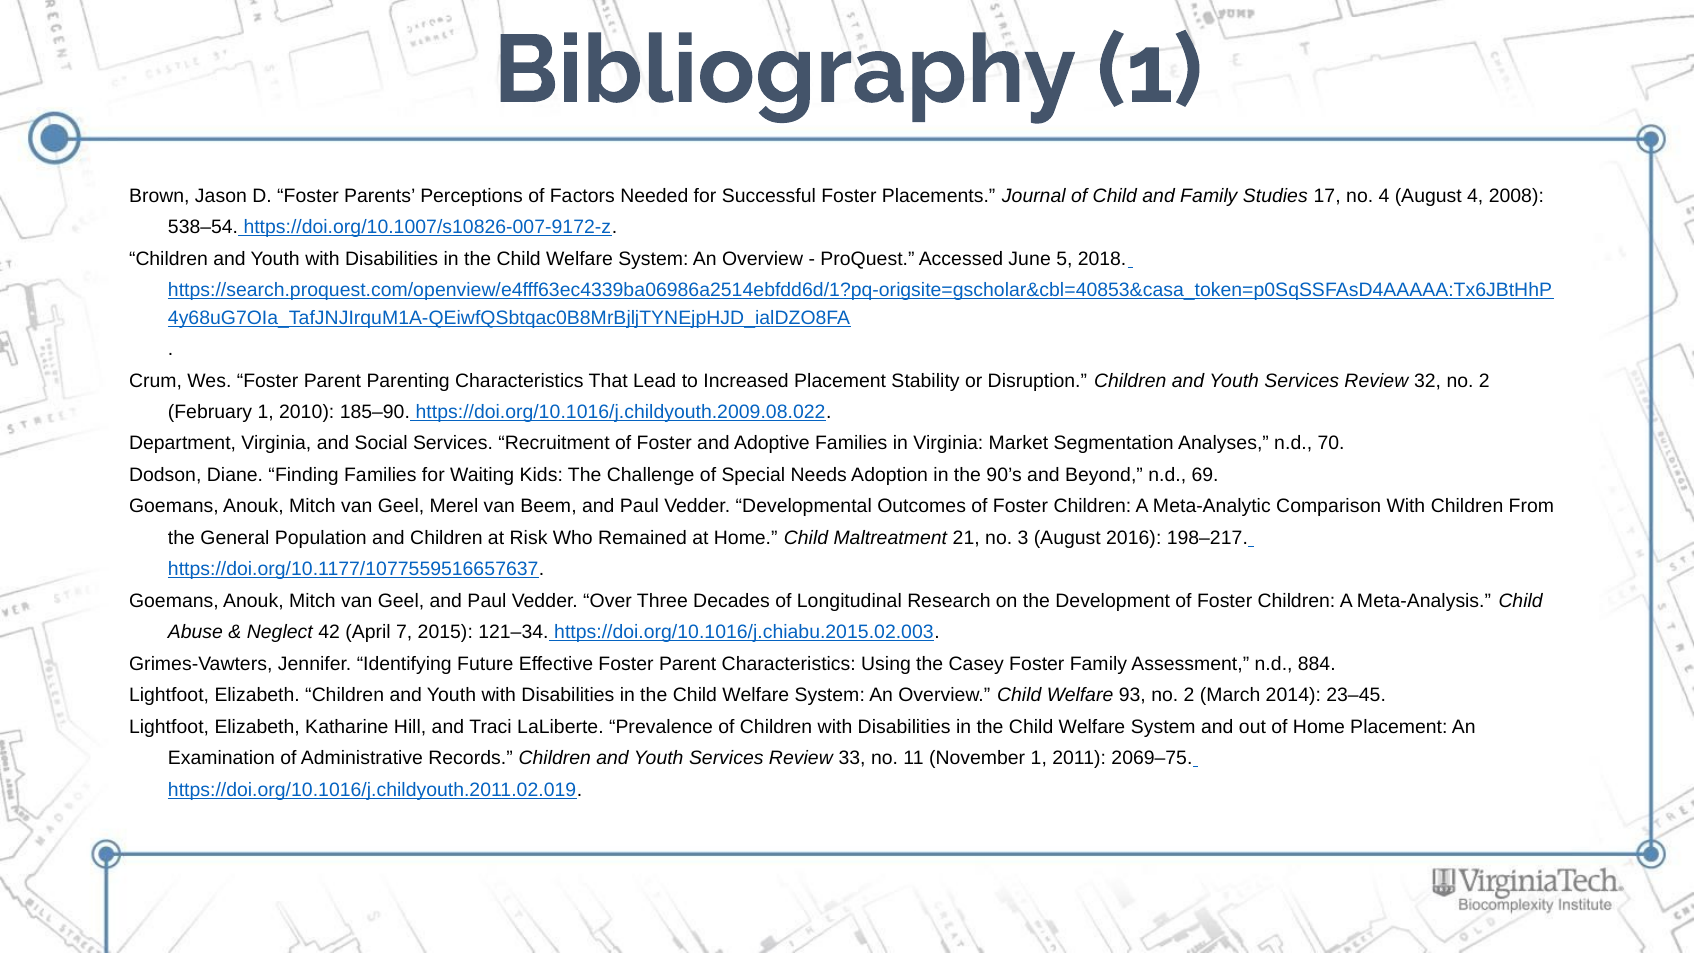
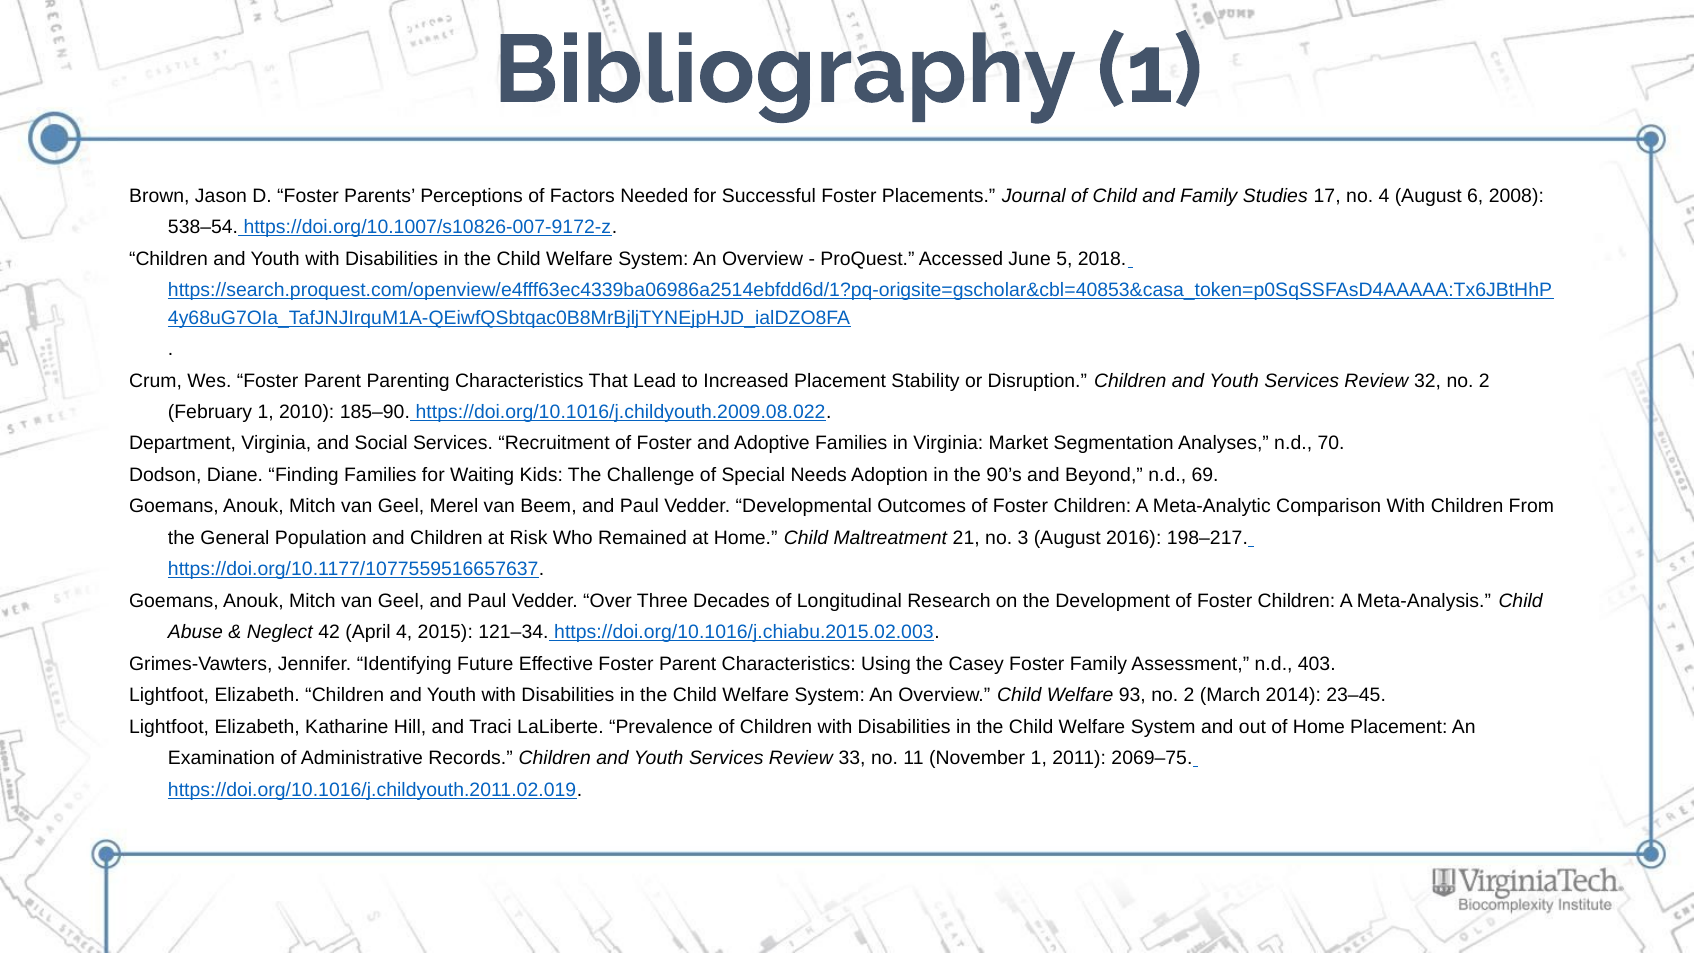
August 4: 4 -> 6
April 7: 7 -> 4
884: 884 -> 403
